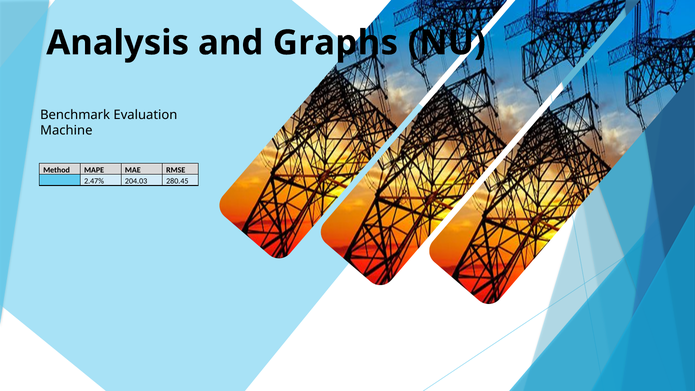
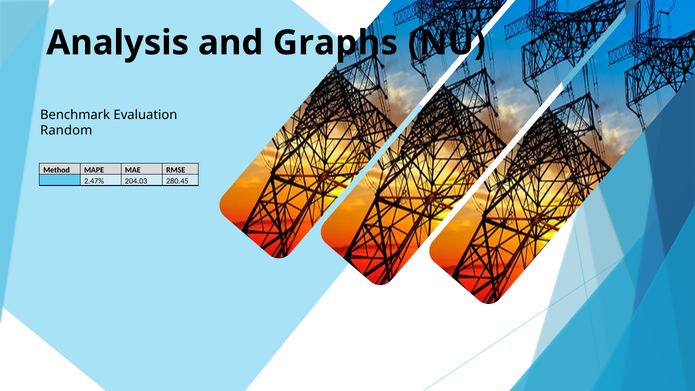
Machine: Machine -> Random
